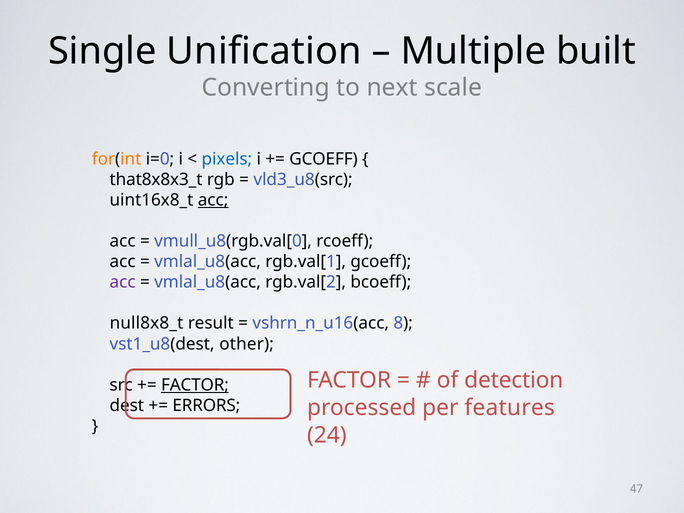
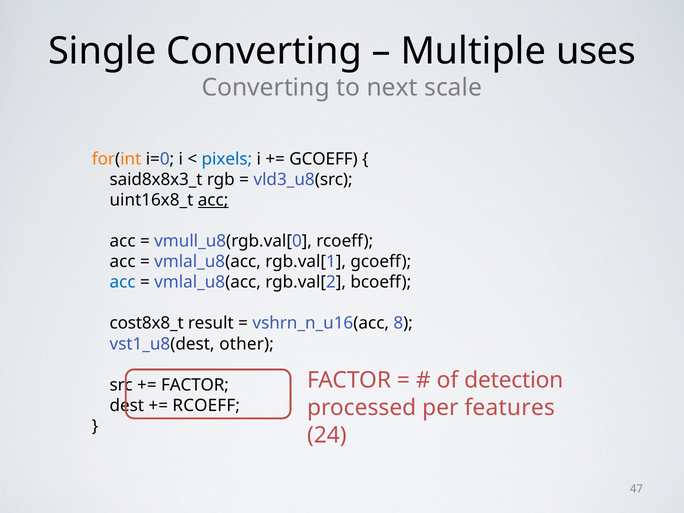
Single Unification: Unification -> Converting
built: built -> uses
that8x8x3_t: that8x8x3_t -> said8x8x3_t
acc at (123, 282) colour: purple -> blue
null8x8_t: null8x8_t -> cost8x8_t
FACTOR at (195, 385) underline: present -> none
ERRORS at (206, 405): ERRORS -> RCOEFF
